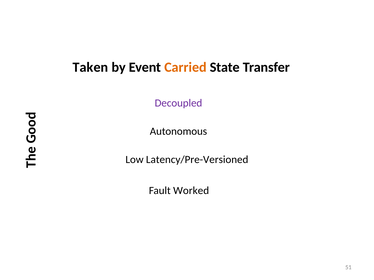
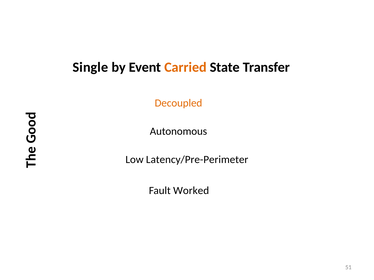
Taken: Taken -> Single
Decoupled colour: purple -> orange
Latency/Pre-Versioned: Latency/Pre-Versioned -> Latency/Pre-Perimeter
